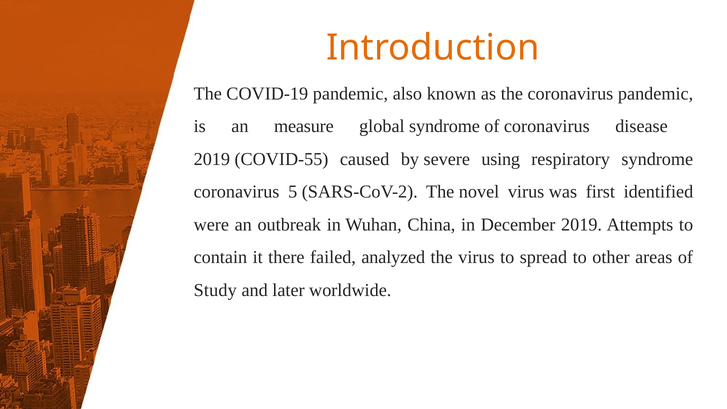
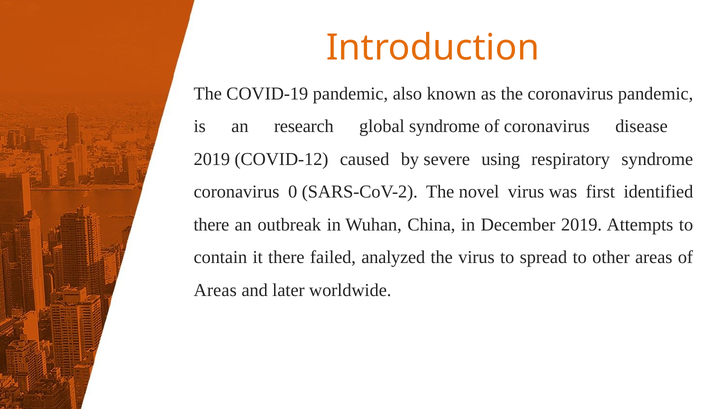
measure: measure -> research
COVID-55: COVID-55 -> COVID-12
5: 5 -> 0
were at (211, 225): were -> there
Study at (215, 290): Study -> Areas
